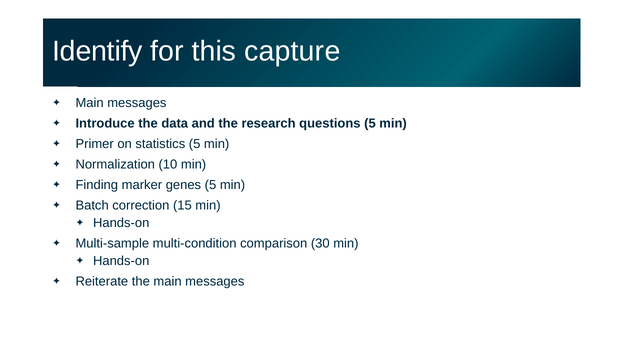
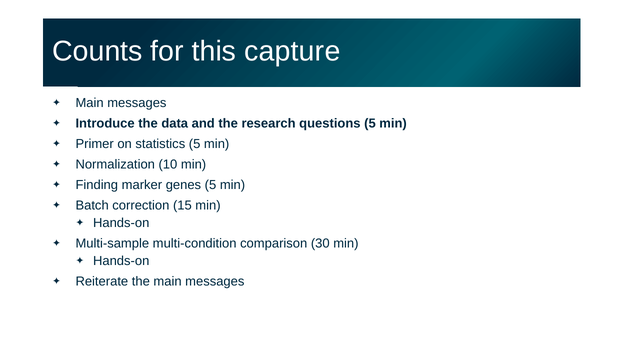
Identify: Identify -> Counts
